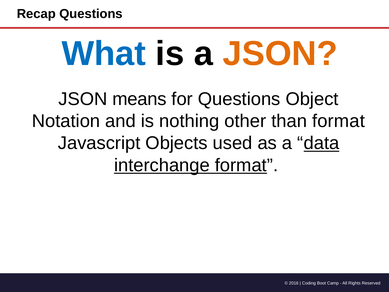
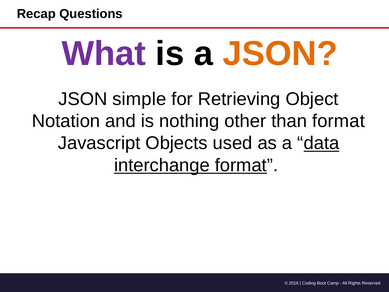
What colour: blue -> purple
means: means -> simple
for Questions: Questions -> Retrieving
